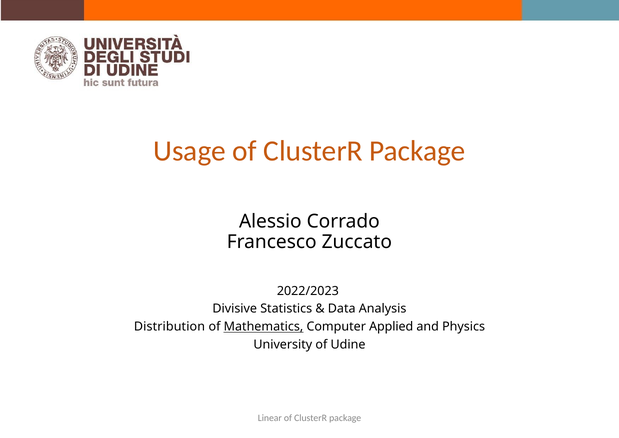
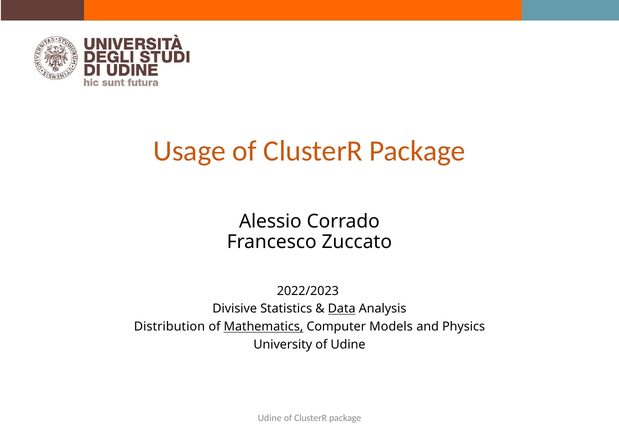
Data underline: none -> present
Applied: Applied -> Models
Linear at (270, 418): Linear -> Udine
